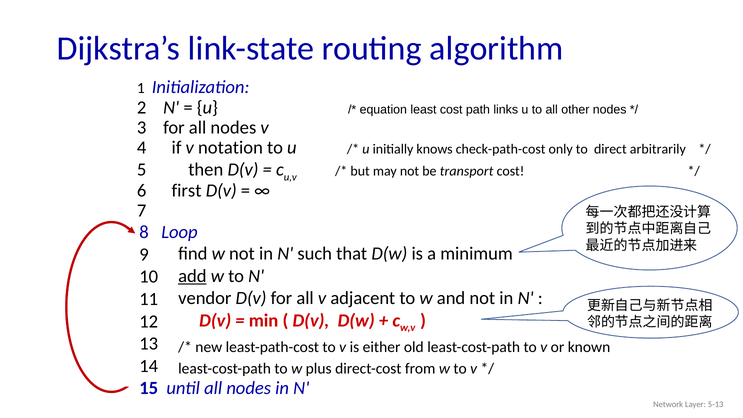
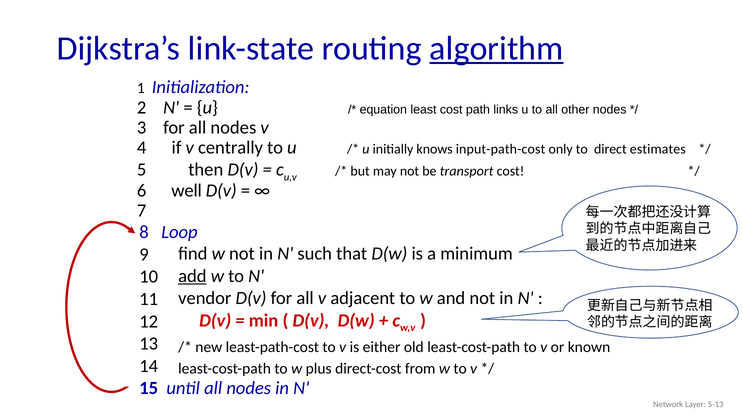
algorithm underline: none -> present
notation: notation -> centrally
check-path-cost: check-path-cost -> input-path-cost
arbitrarily: arbitrarily -> estimates
first: first -> well
